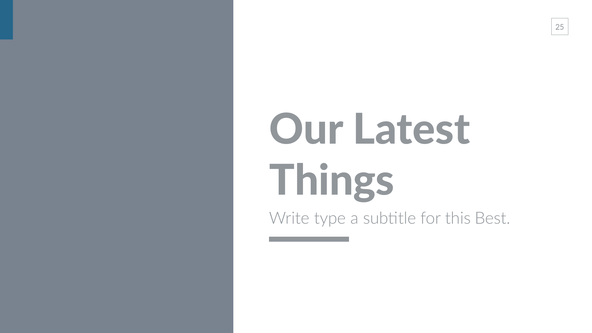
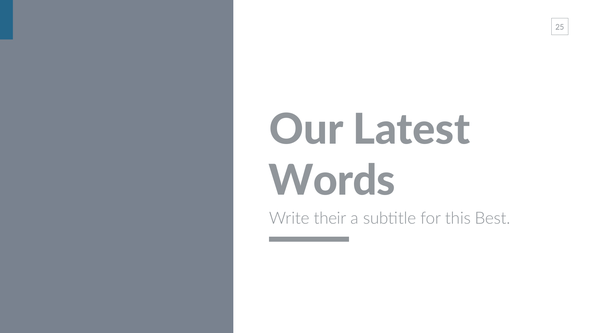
Things: Things -> Words
type: type -> their
